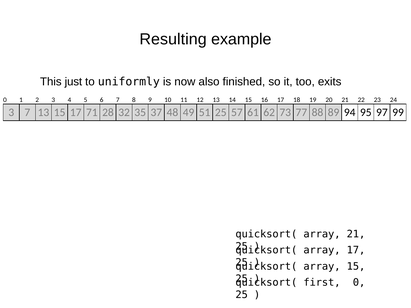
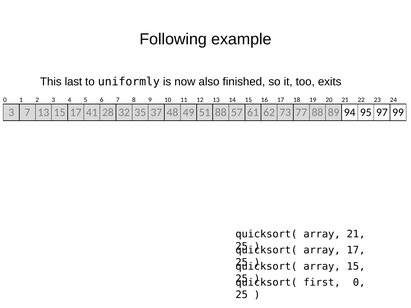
Resulting: Resulting -> Following
just: just -> last
71: 71 -> 41
51 25: 25 -> 88
